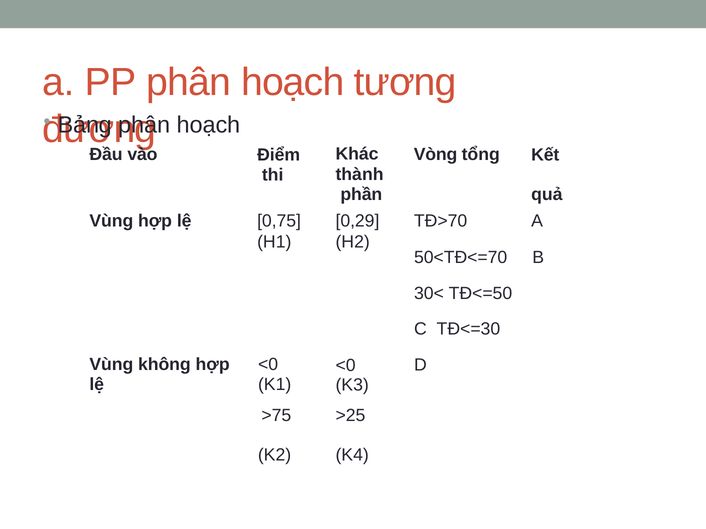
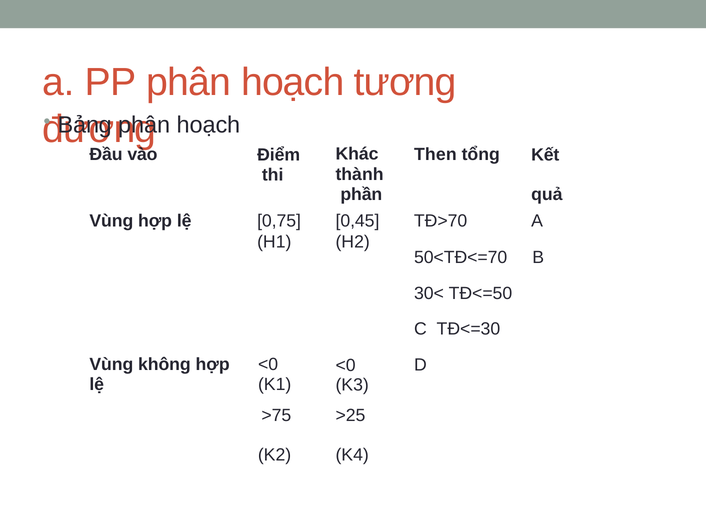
Vòng: Vòng -> Then
0,29: 0,29 -> 0,45
